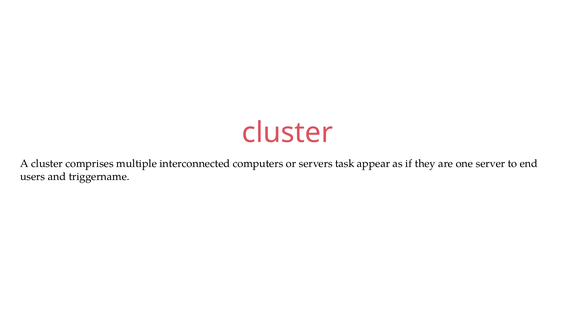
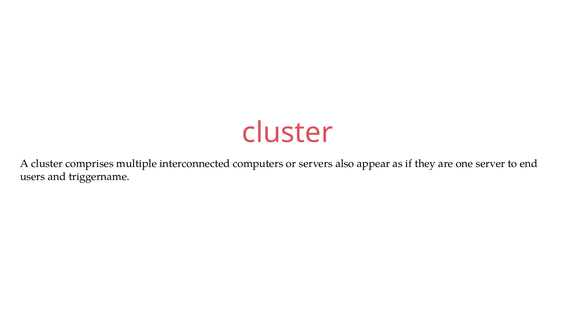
task: task -> also
